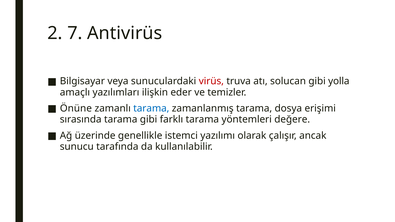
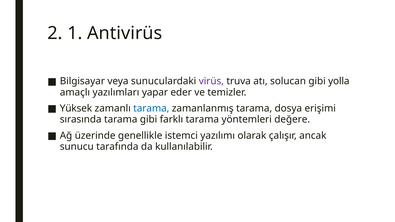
7: 7 -> 1
virüs colour: red -> purple
ilişkin: ilişkin -> yapar
Önüne: Önüne -> Yüksek
